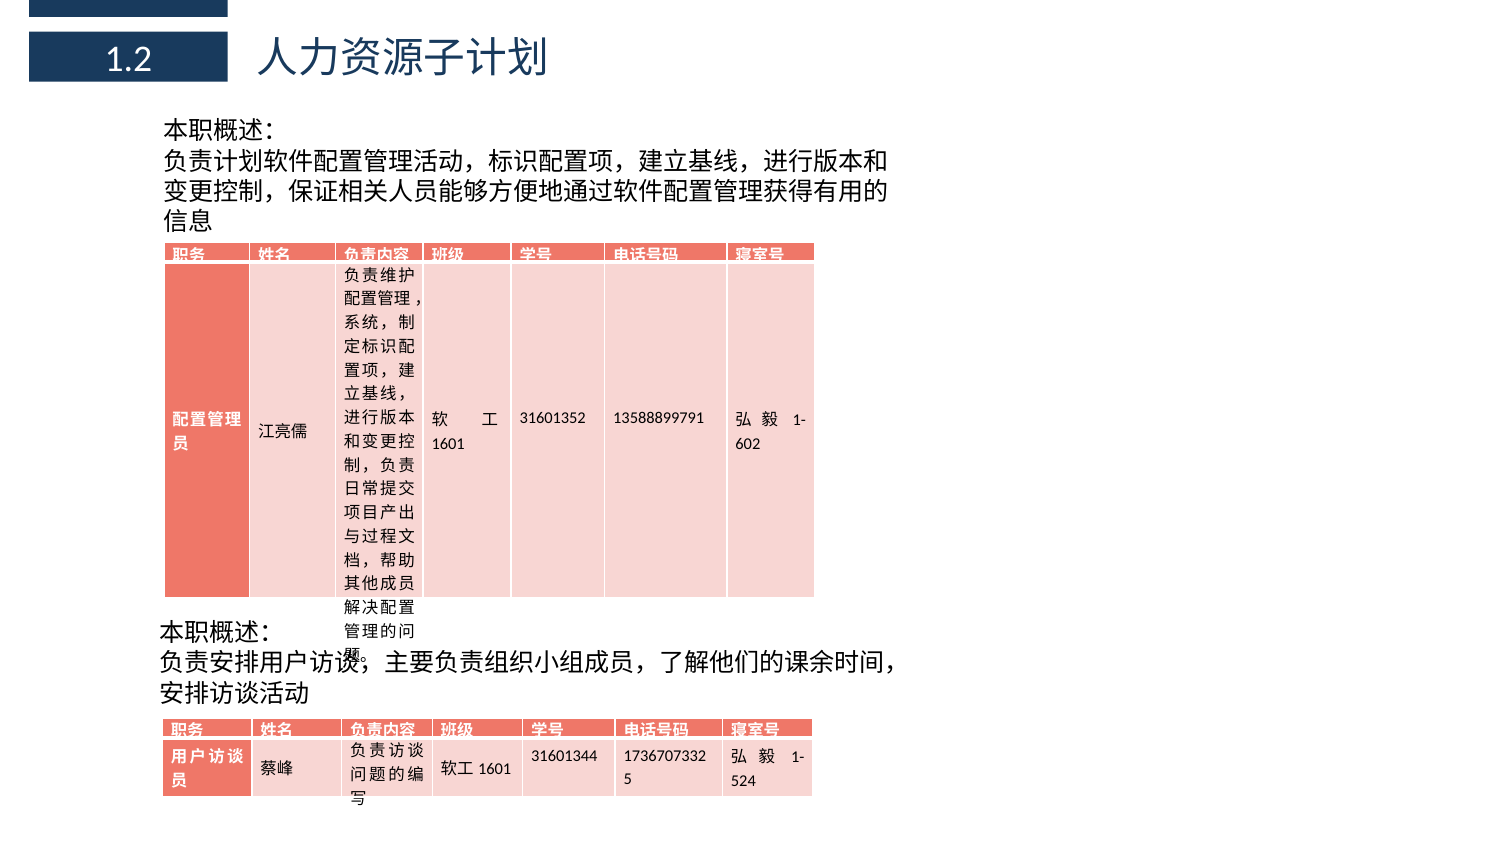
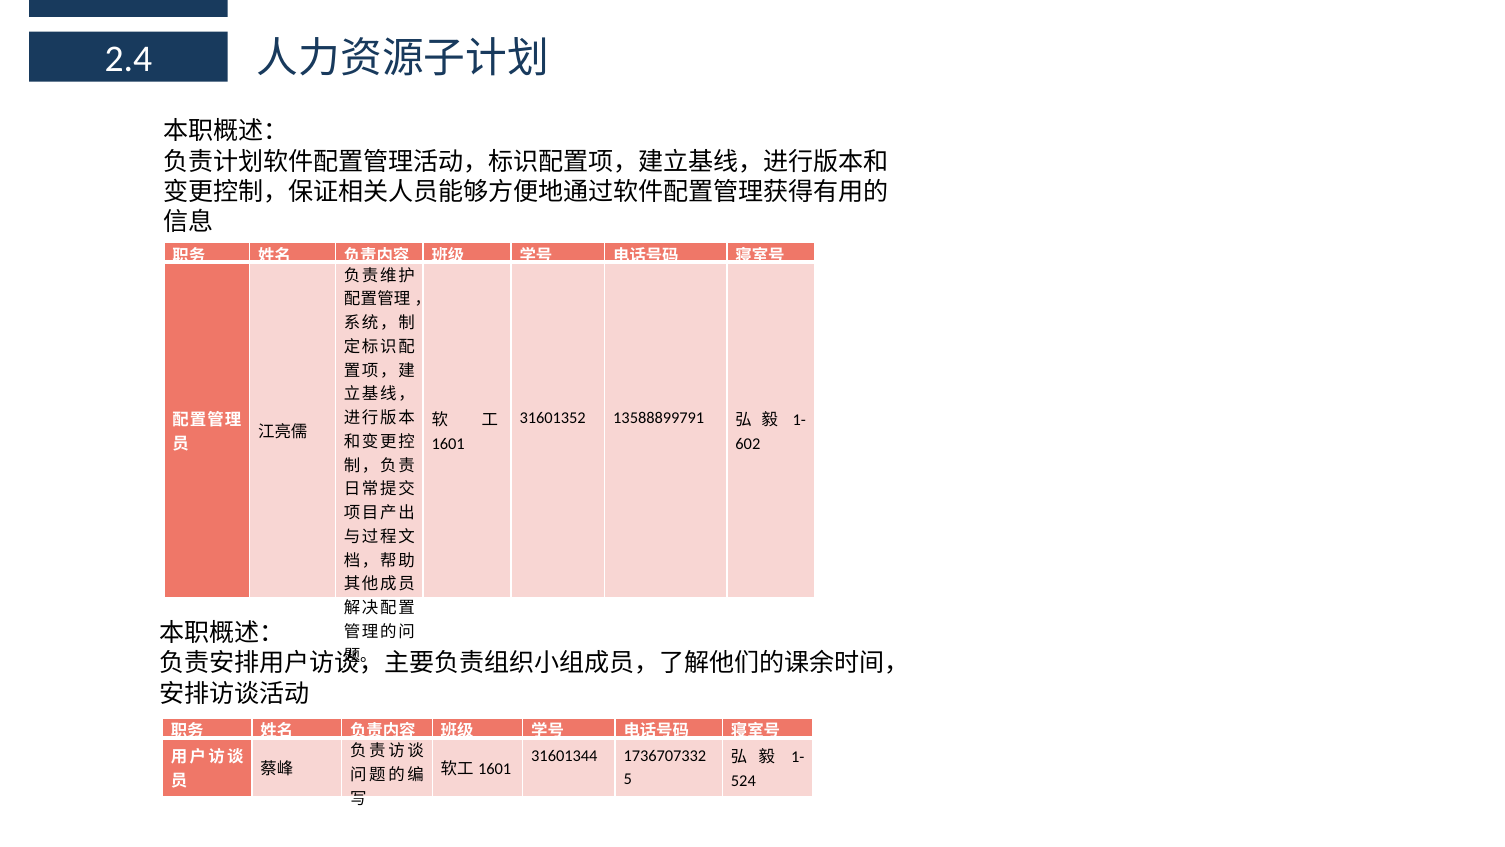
1.2: 1.2 -> 2.4
